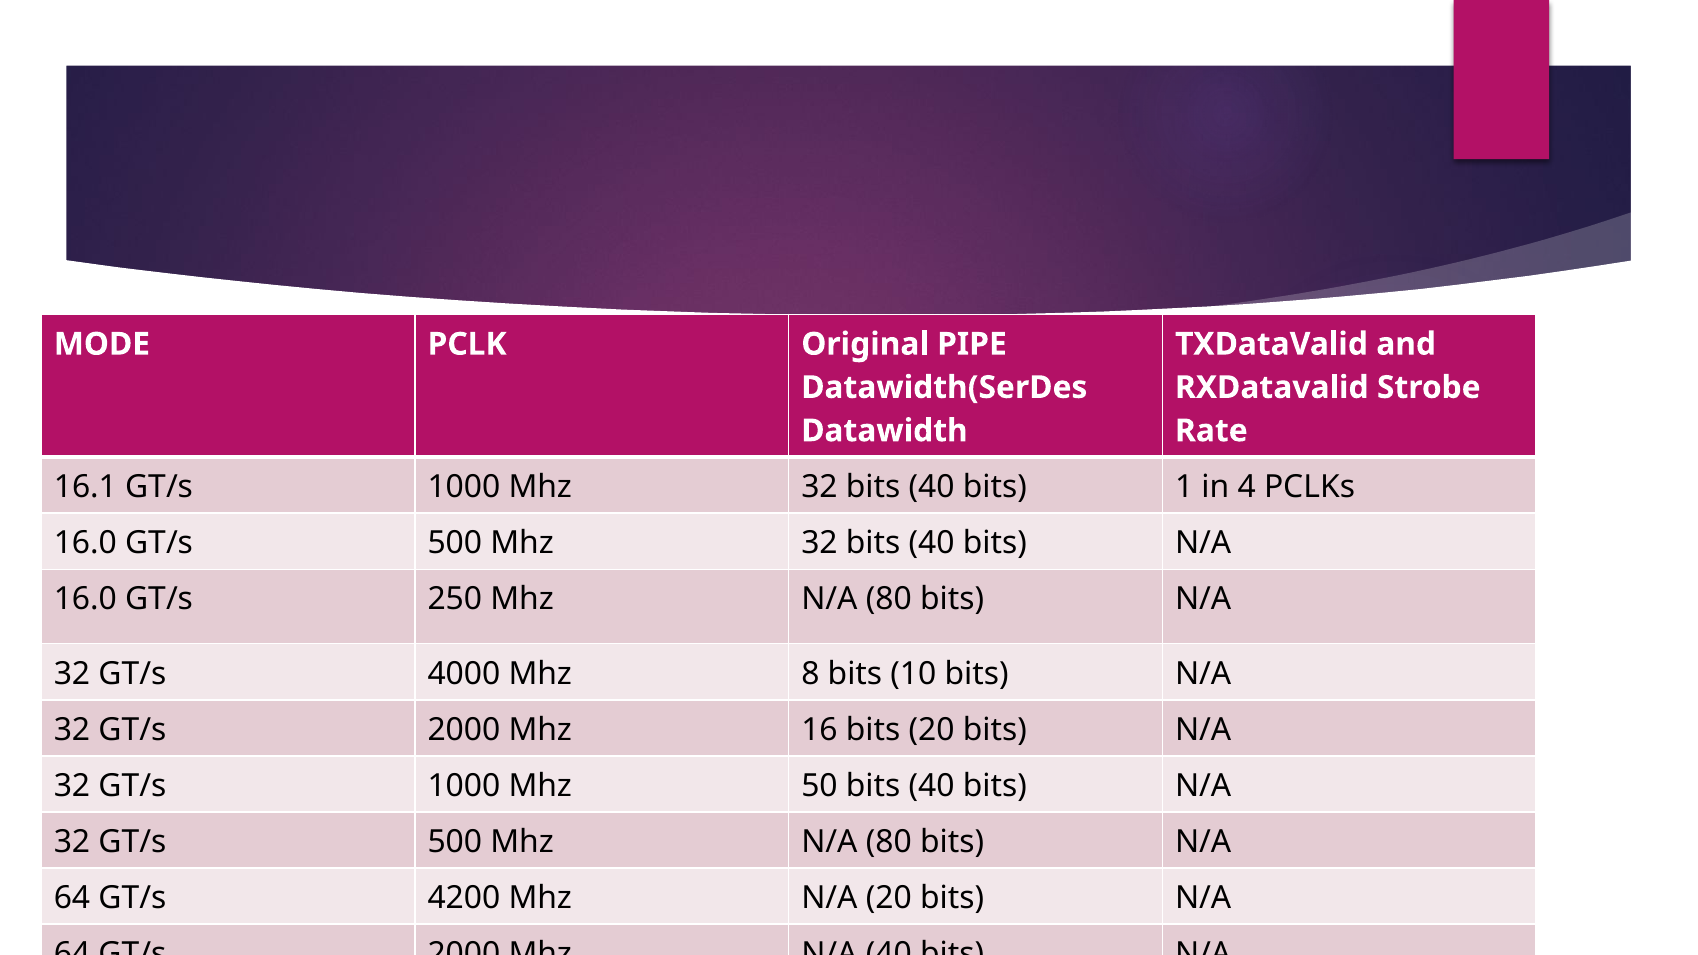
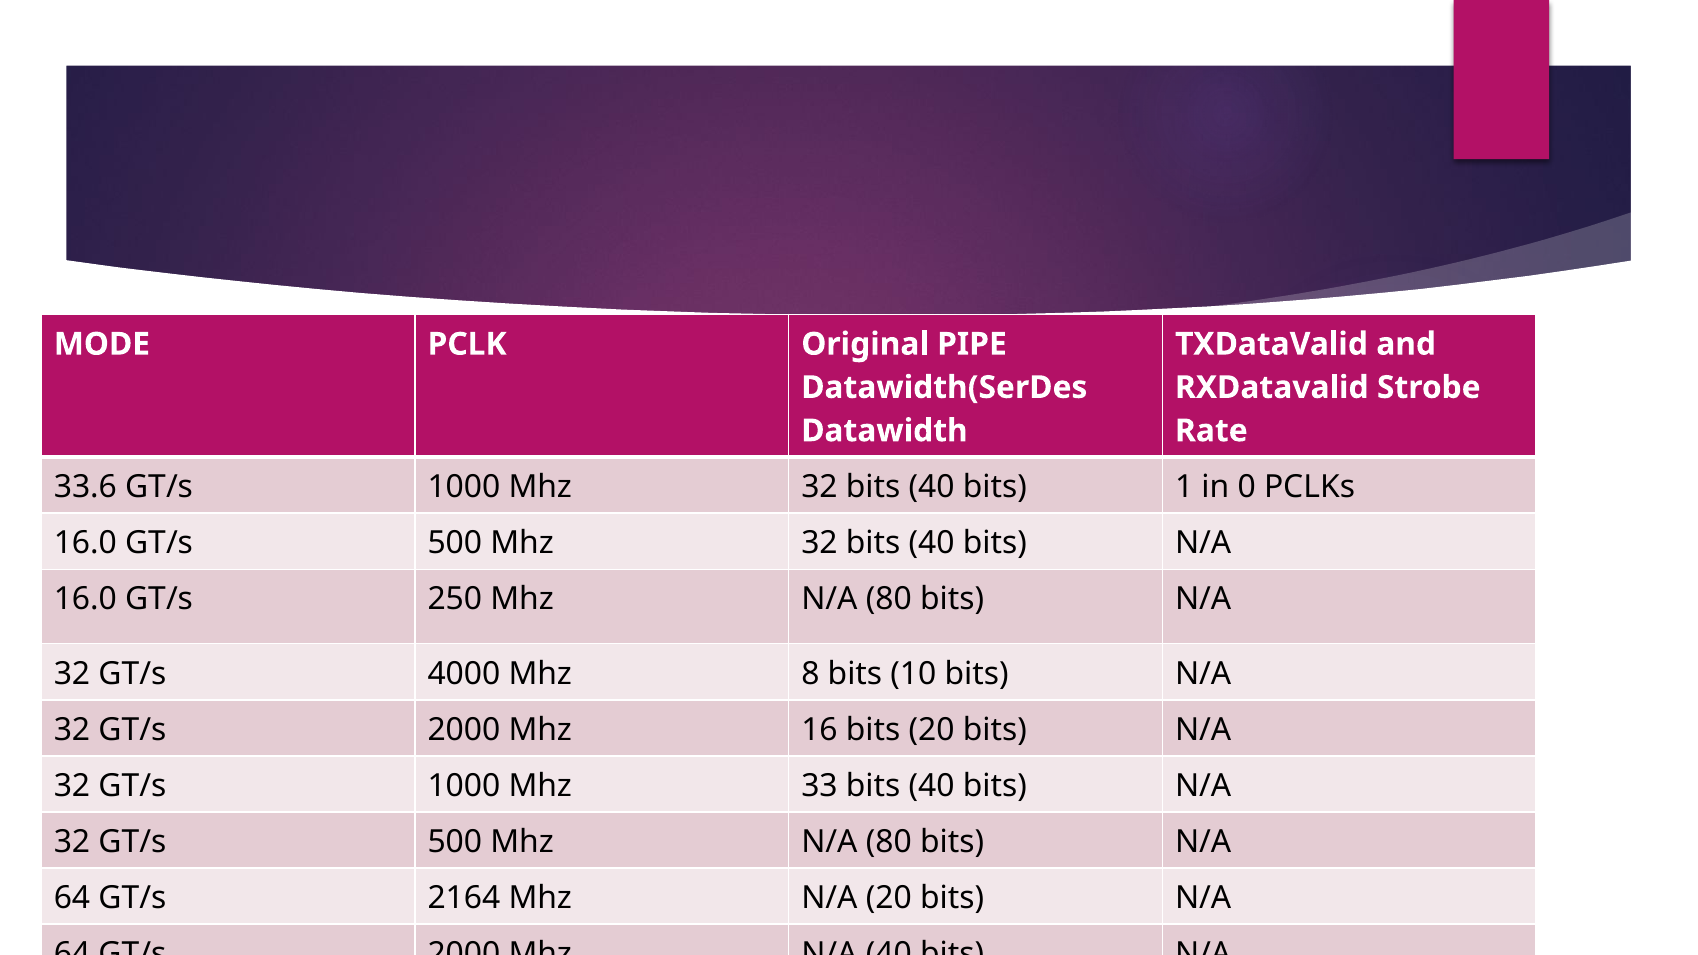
16.1: 16.1 -> 33.6
4: 4 -> 0
50: 50 -> 33
4200: 4200 -> 2164
